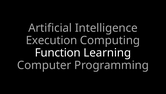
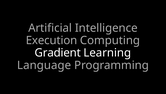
Function: Function -> Gradient
Computer: Computer -> Language
